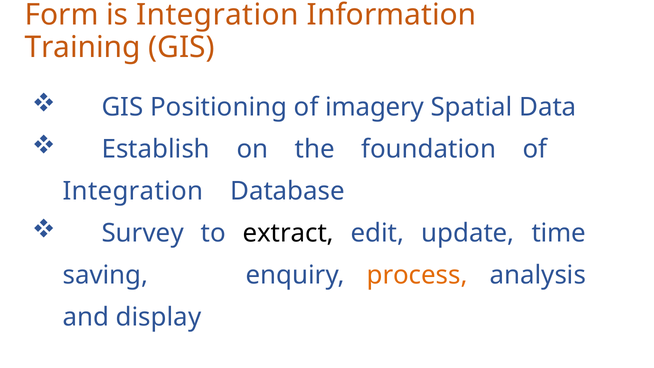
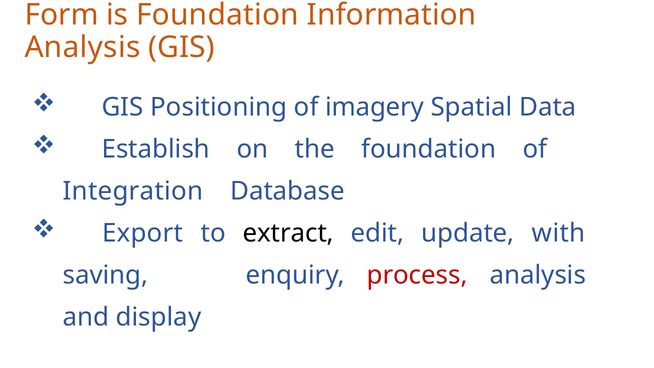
is Integration: Integration -> Foundation
Training at (83, 47): Training -> Analysis
Survey: Survey -> Export
time: time -> with
process colour: orange -> red
